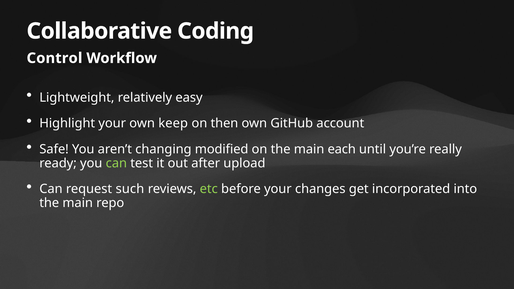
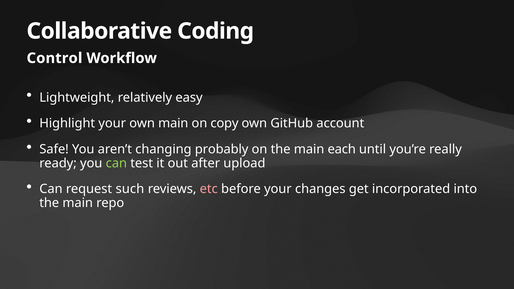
own keep: keep -> main
then: then -> copy
modified: modified -> probably
etc colour: light green -> pink
